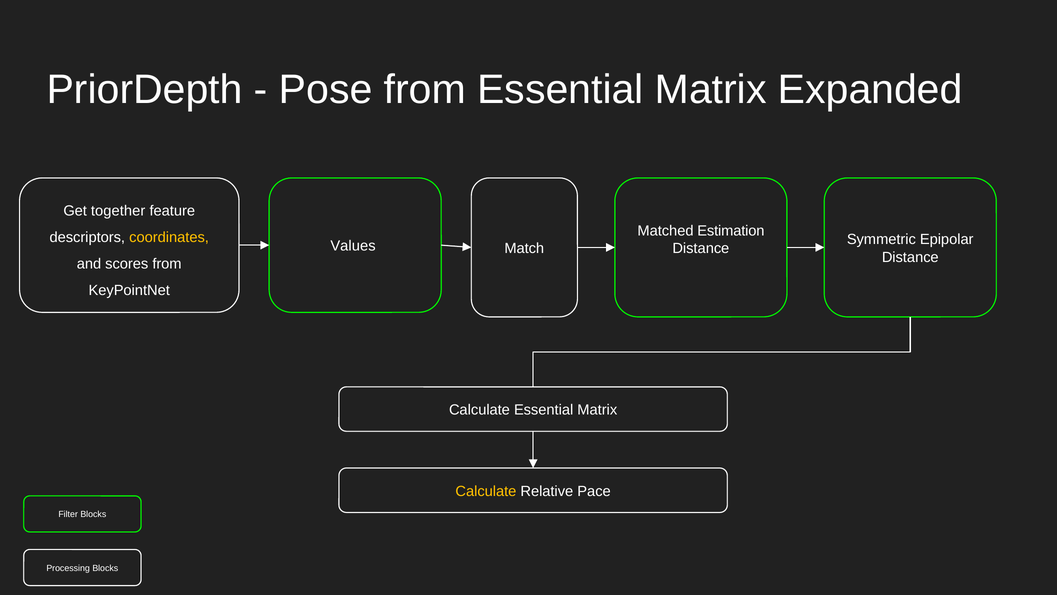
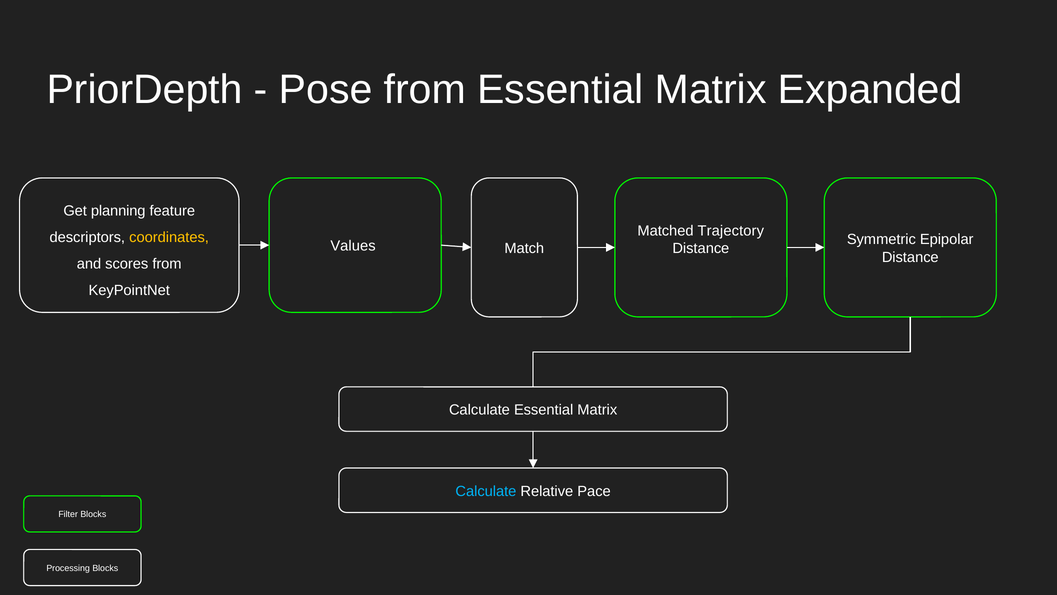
together: together -> planning
Estimation: Estimation -> Trajectory
Calculate at (486, 491) colour: yellow -> light blue
